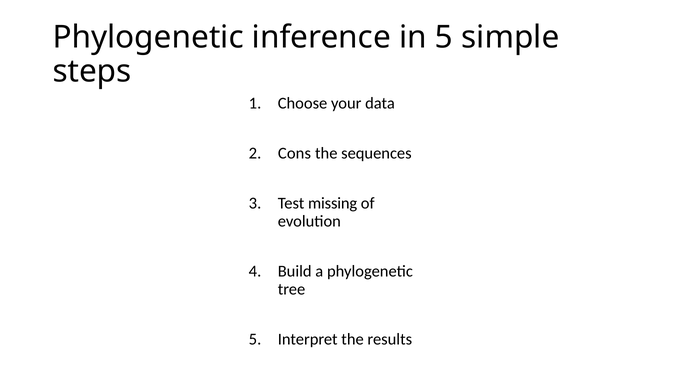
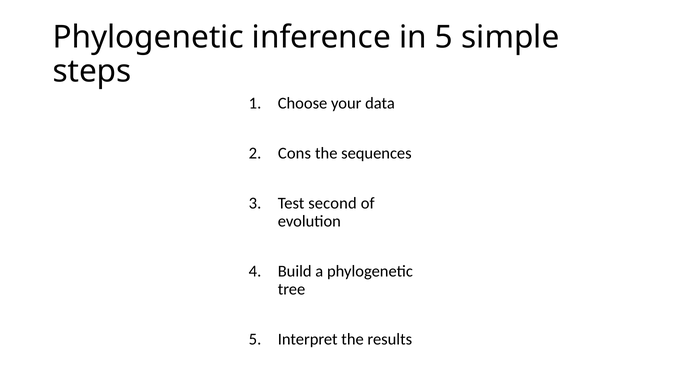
missing: missing -> second
